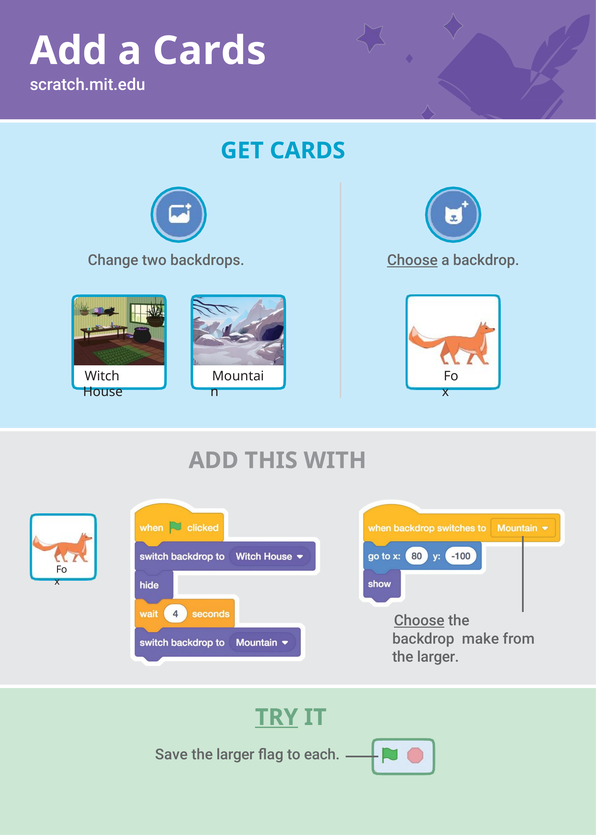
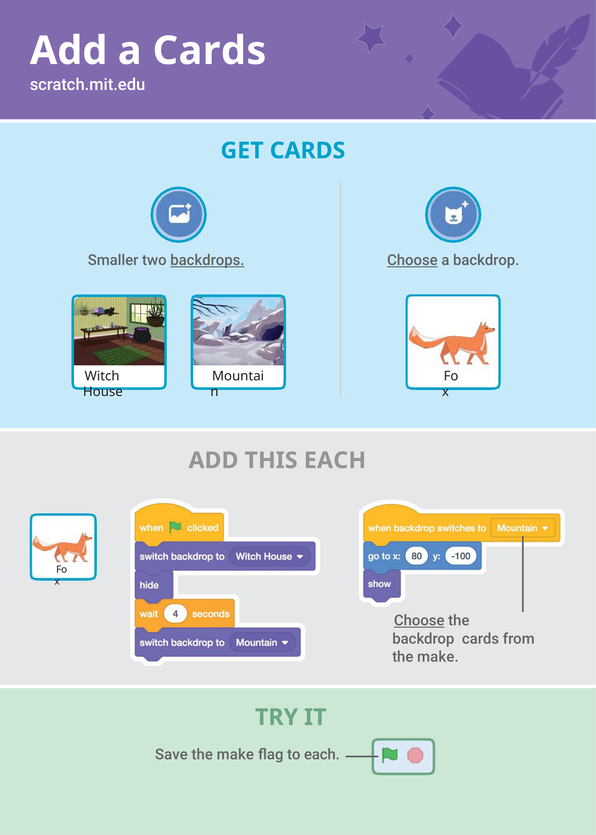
Change: Change -> Smaller
backdrops underline: none -> present
THIS WITH: WITH -> EACH
backdrop make: make -> cards
larger at (438, 656): larger -> make
TRY underline: present -> none
larger at (235, 754): larger -> make
